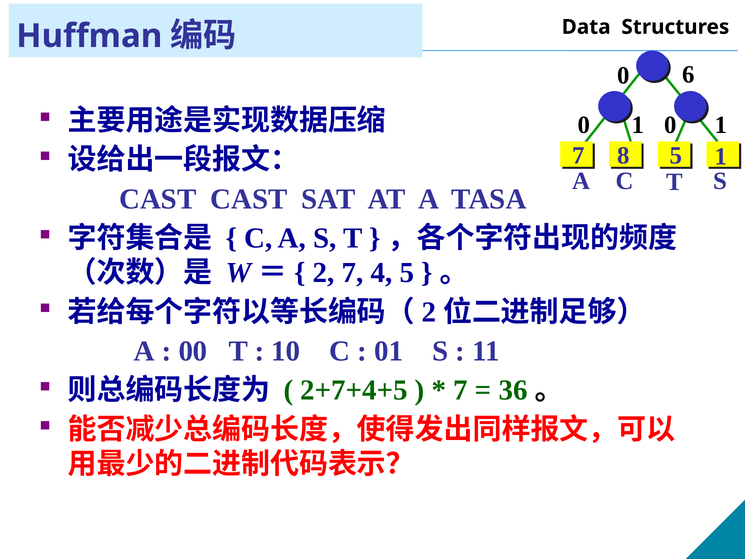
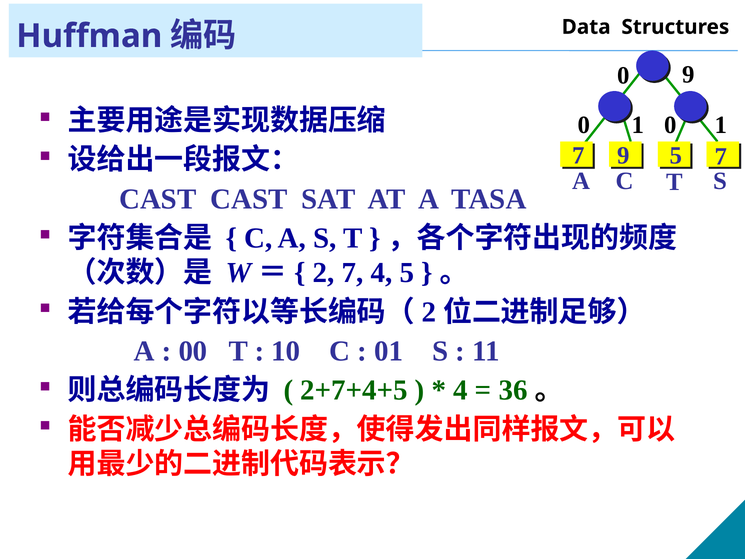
0 6: 6 -> 9
7 8: 8 -> 9
5 1: 1 -> 7
7 at (461, 390): 7 -> 4
